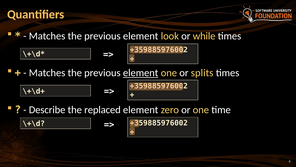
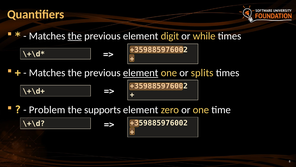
the at (75, 36) underline: none -> present
look: look -> digit
Describe: Describe -> Problem
replaced: replaced -> supports
